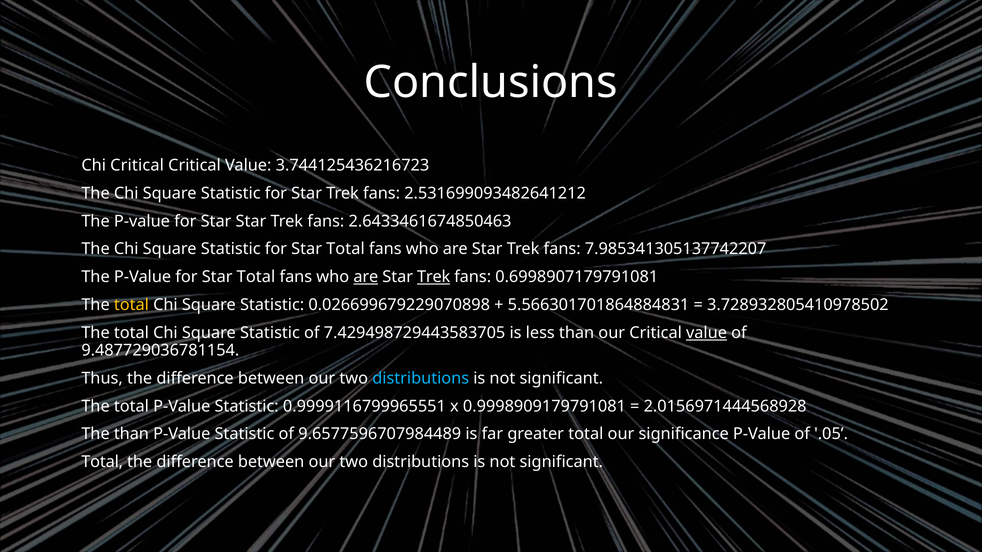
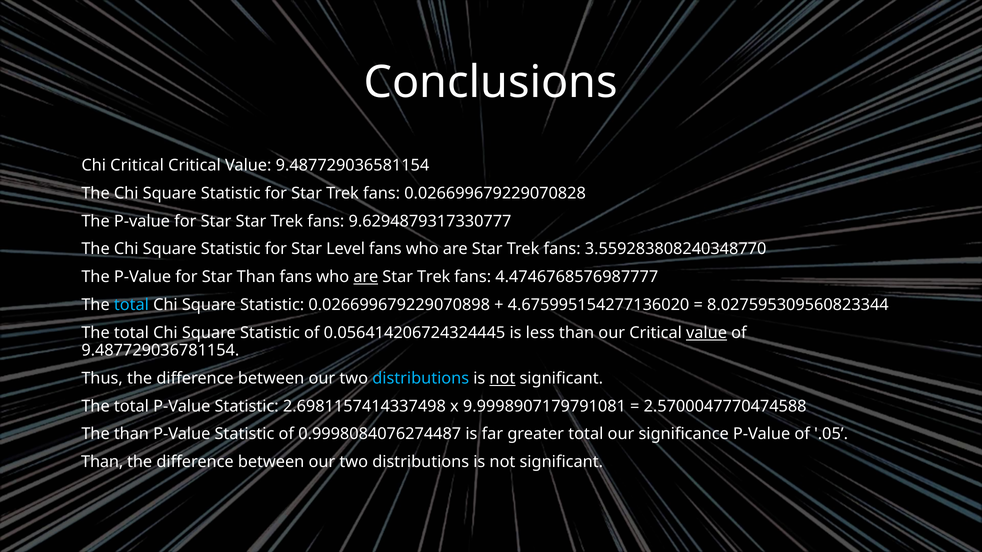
3.744125436216723: 3.744125436216723 -> 9.487729036581154
2.531699093482641212: 2.531699093482641212 -> 0.026699679229070828
2.6433461674850463: 2.6433461674850463 -> 9.6294879317330777
Statistic for Star Total: Total -> Level
7.985341305137742207: 7.985341305137742207 -> 3.559283808240348770
P-Value for Star Total: Total -> Than
Trek at (434, 277) underline: present -> none
0.6998907179791081: 0.6998907179791081 -> 4.4746768576987777
total at (131, 305) colour: yellow -> light blue
5.566301701864884831: 5.566301701864884831 -> 4.675995154277136020
3.728932805410978502: 3.728932805410978502 -> 8.027595309560823344
7.429498729443583705: 7.429498729443583705 -> 0.056414206724324445
not at (502, 379) underline: none -> present
0.9999116799965551: 0.9999116799965551 -> 2.6981157414337498
0.9998909179791081: 0.9998909179791081 -> 9.9998907179791081
2.0156971444568928: 2.0156971444568928 -> 2.5700047770474588
9.6577596707984489: 9.6577596707984489 -> 0.9998084076274487
Total at (102, 462): Total -> Than
